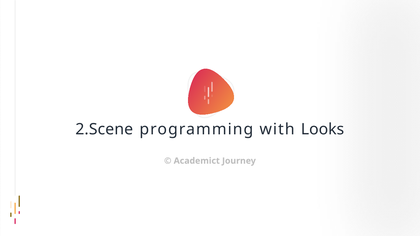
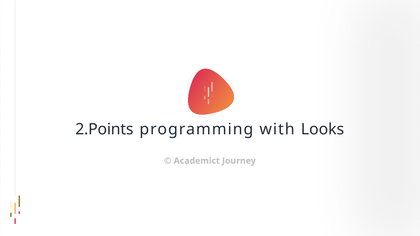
2.Scene: 2.Scene -> 2.Points
